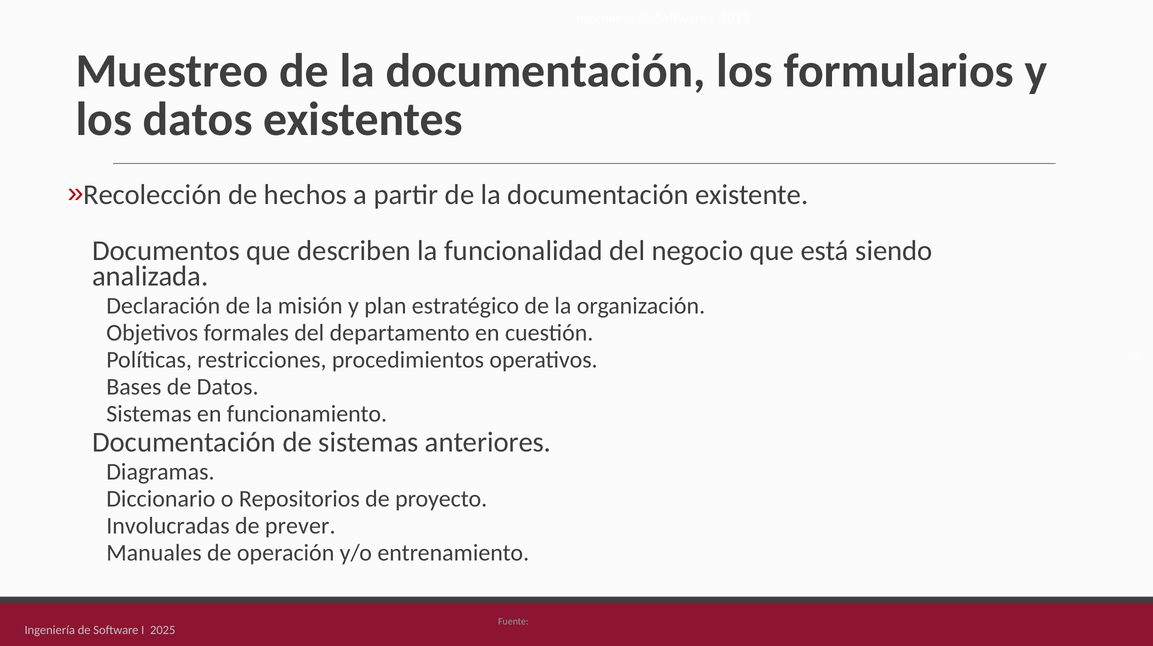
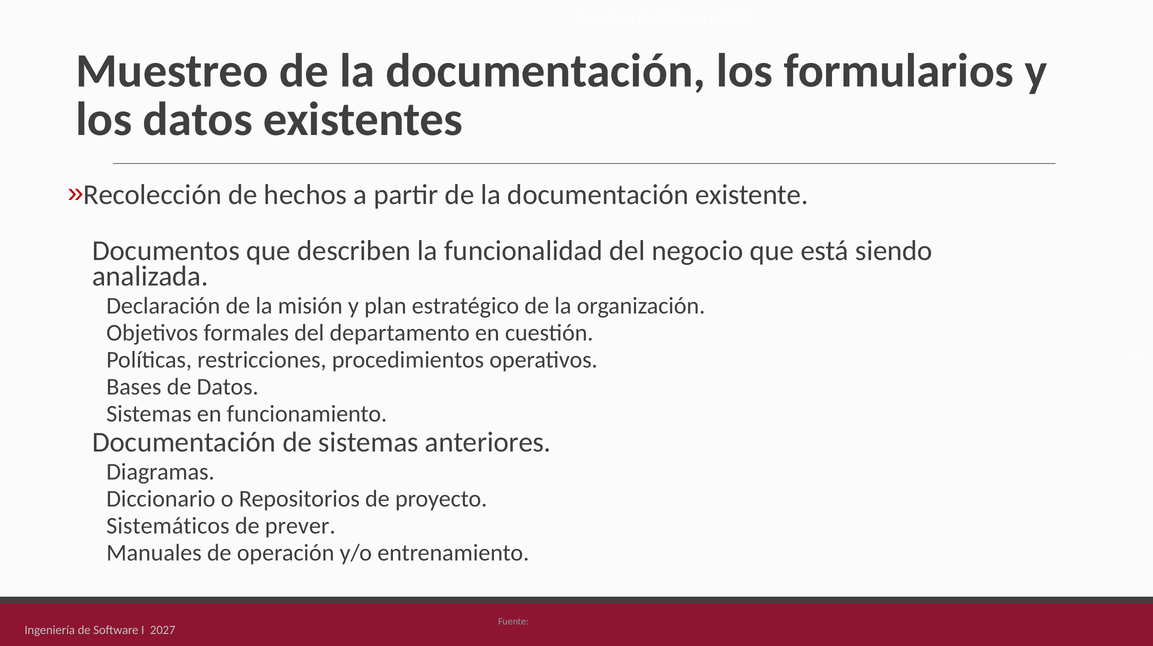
Involucradas: Involucradas -> Sistemáticos
2025: 2025 -> 2027
